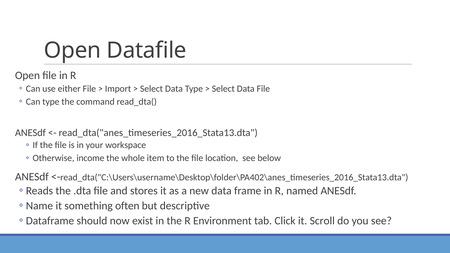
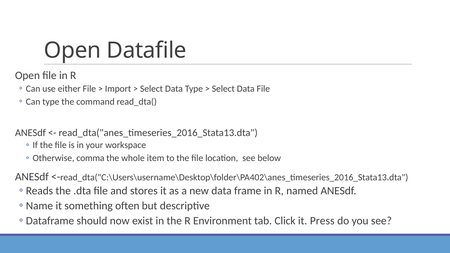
income: income -> comma
Scroll: Scroll -> Press
